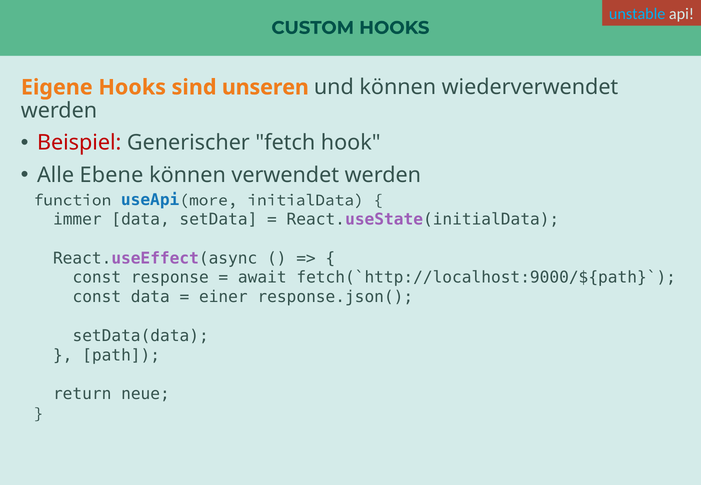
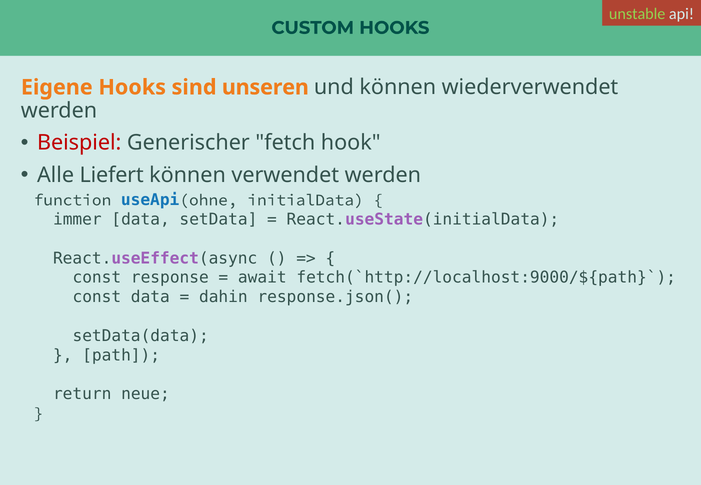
unstable colour: light blue -> light green
Ebene: Ebene -> Liefert
more: more -> ohne
einer: einer -> dahin
